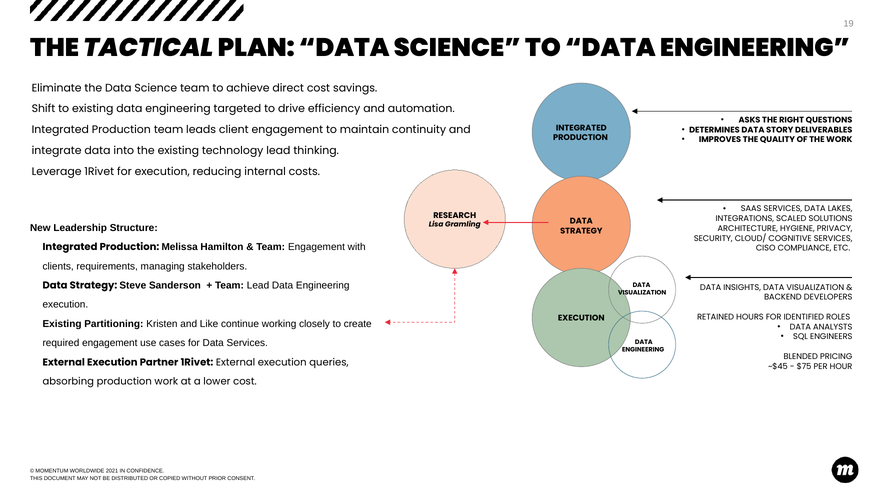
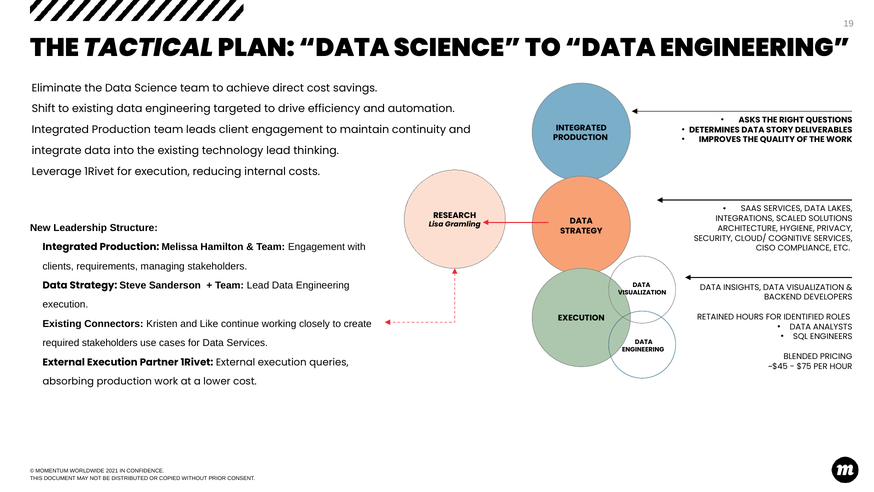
Partitioning: Partitioning -> Connectors
required engagement: engagement -> stakeholders
